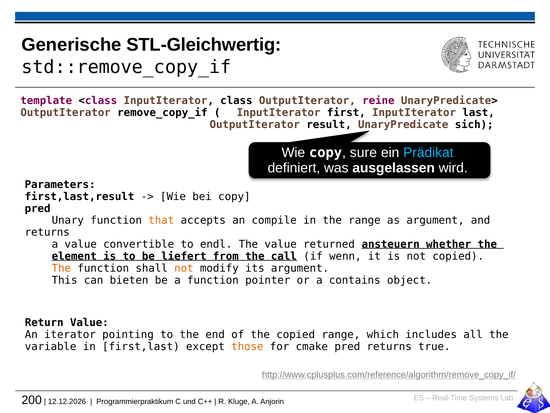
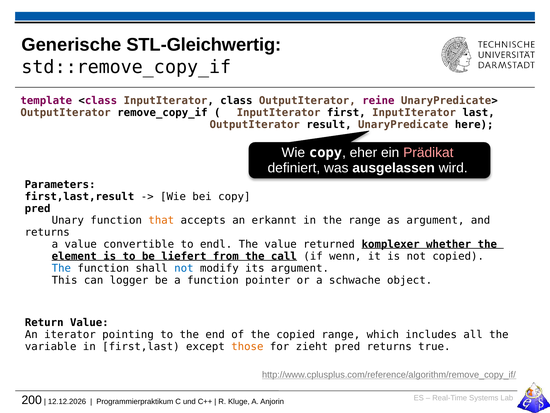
sich: sich -> here
sure: sure -> eher
Prädikat colour: light blue -> pink
compile: compile -> erkannt
ansteuern: ansteuern -> komplexer
The at (61, 268) colour: orange -> blue
not at (184, 268) colour: orange -> blue
bieten: bieten -> logger
contains: contains -> schwache
cmake: cmake -> zieht
